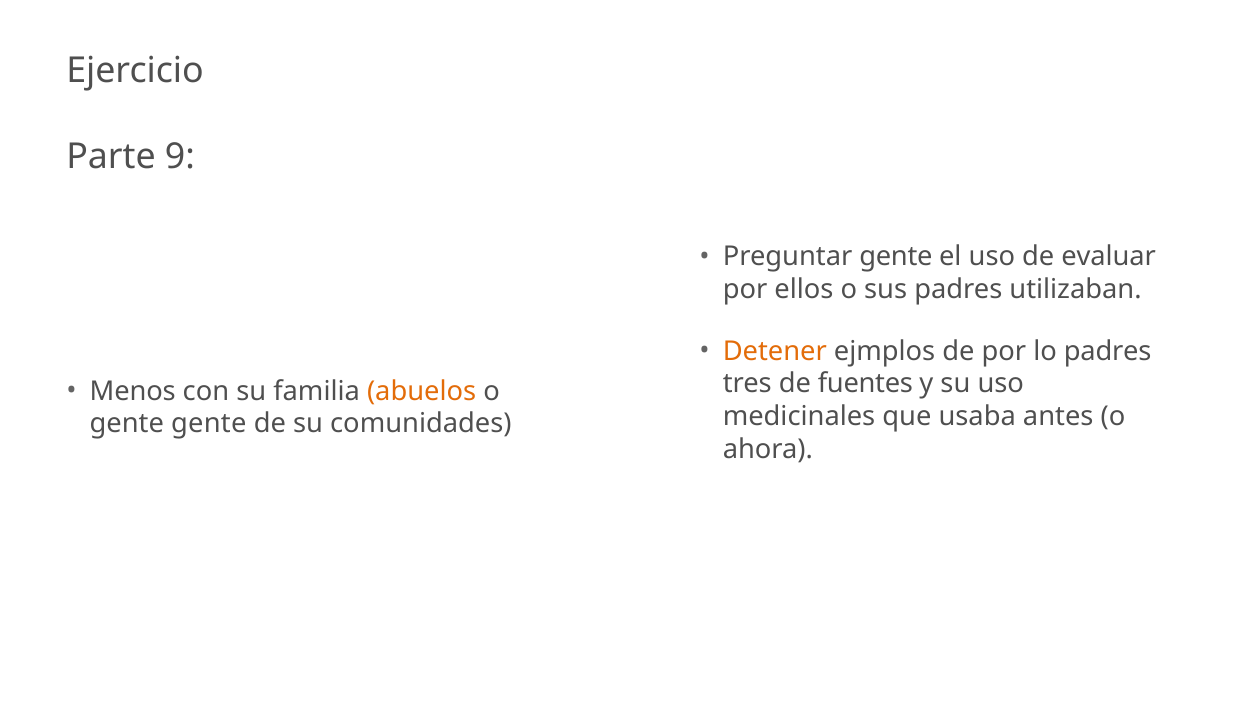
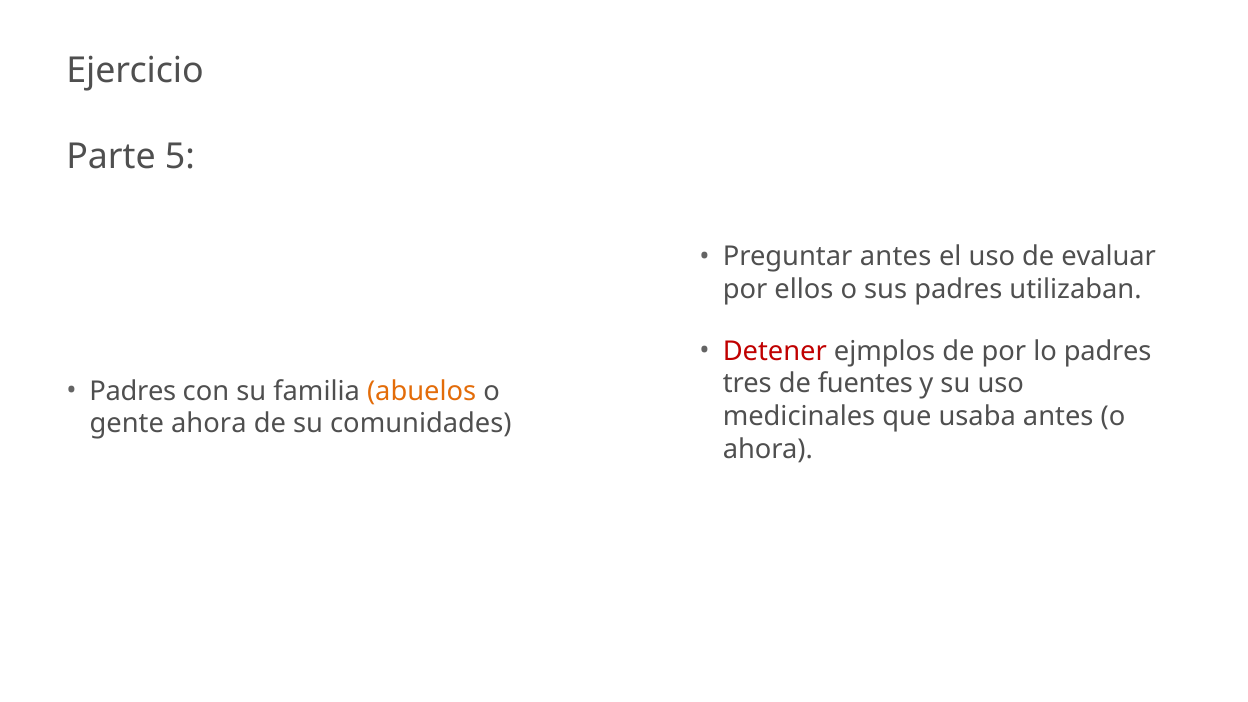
9: 9 -> 5
Preguntar gente: gente -> antes
Detener colour: orange -> red
Menos at (133, 391): Menos -> Padres
gente gente: gente -> ahora
